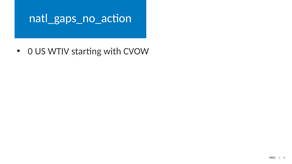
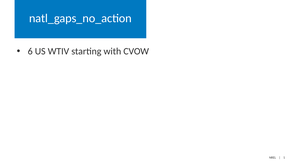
0: 0 -> 6
